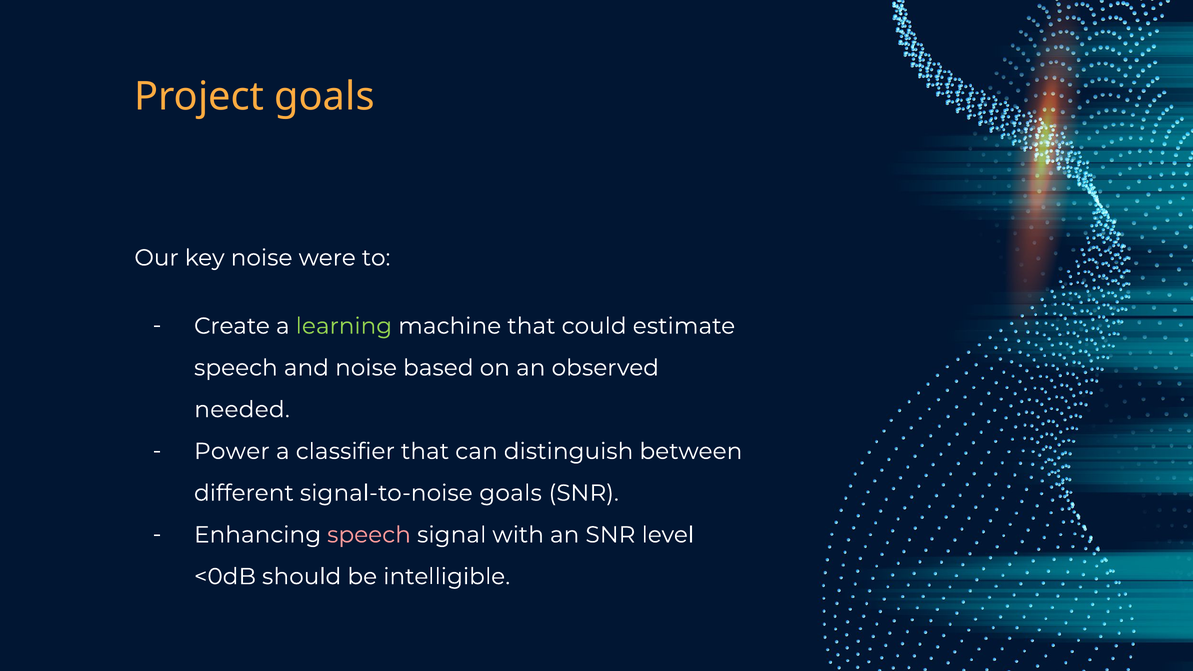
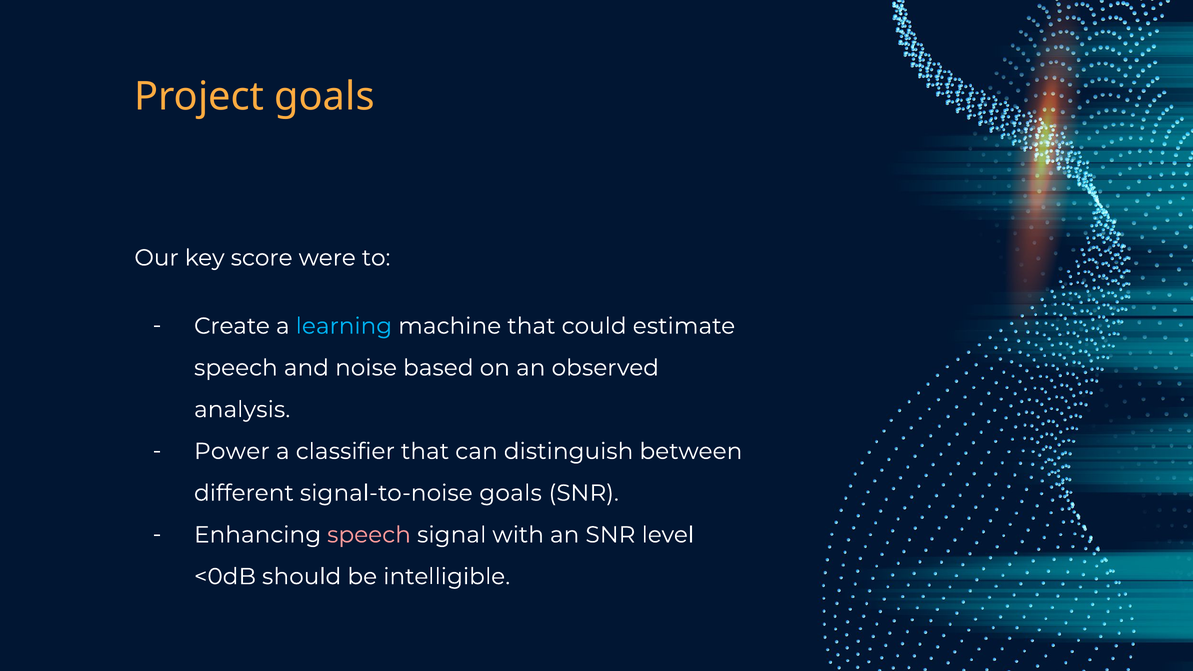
key noise: noise -> score
learning colour: light green -> light blue
needed: needed -> analysis
